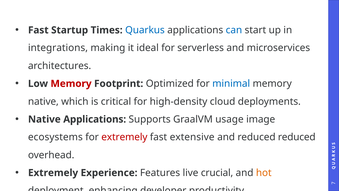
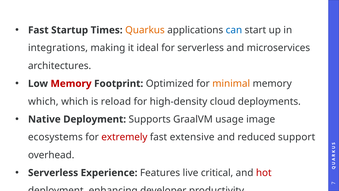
Quarkus colour: blue -> orange
minimal colour: blue -> orange
native at (43, 101): native -> which
critical: critical -> reload
Native Applications: Applications -> Deployment
reduced reduced: reduced -> support
Extremely at (53, 173): Extremely -> Serverless
crucial: crucial -> critical
hot colour: orange -> red
